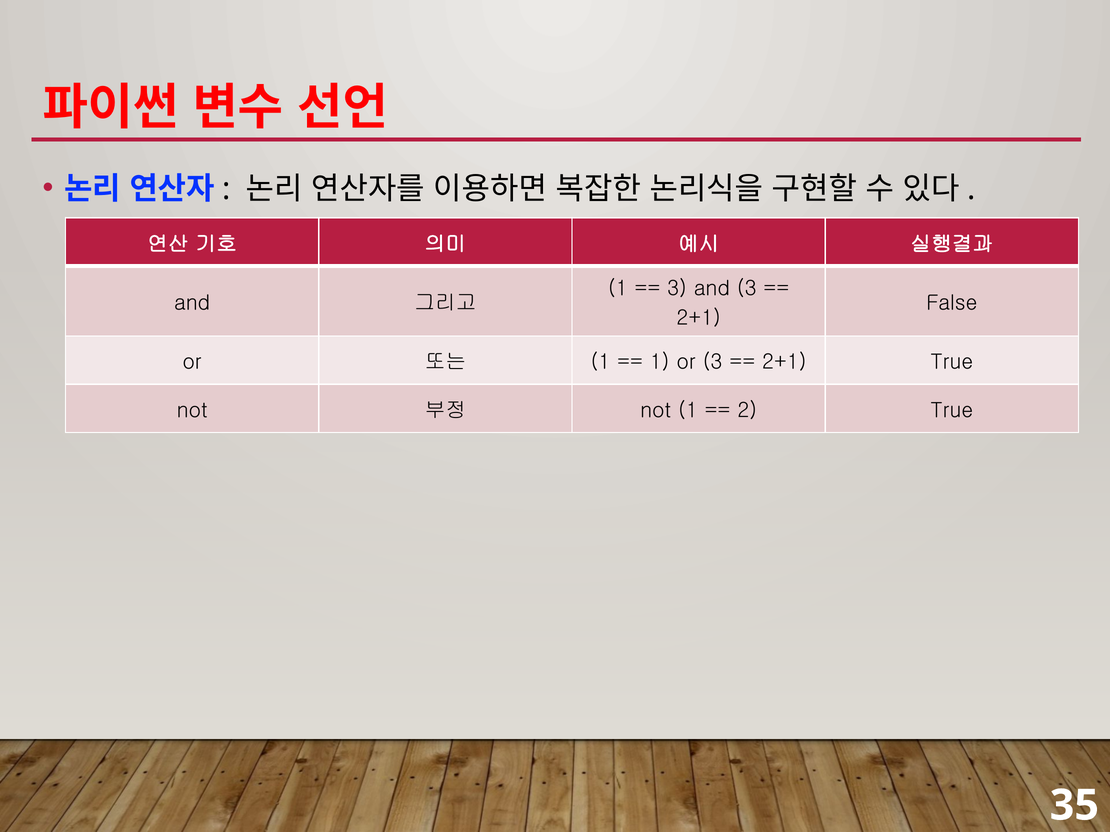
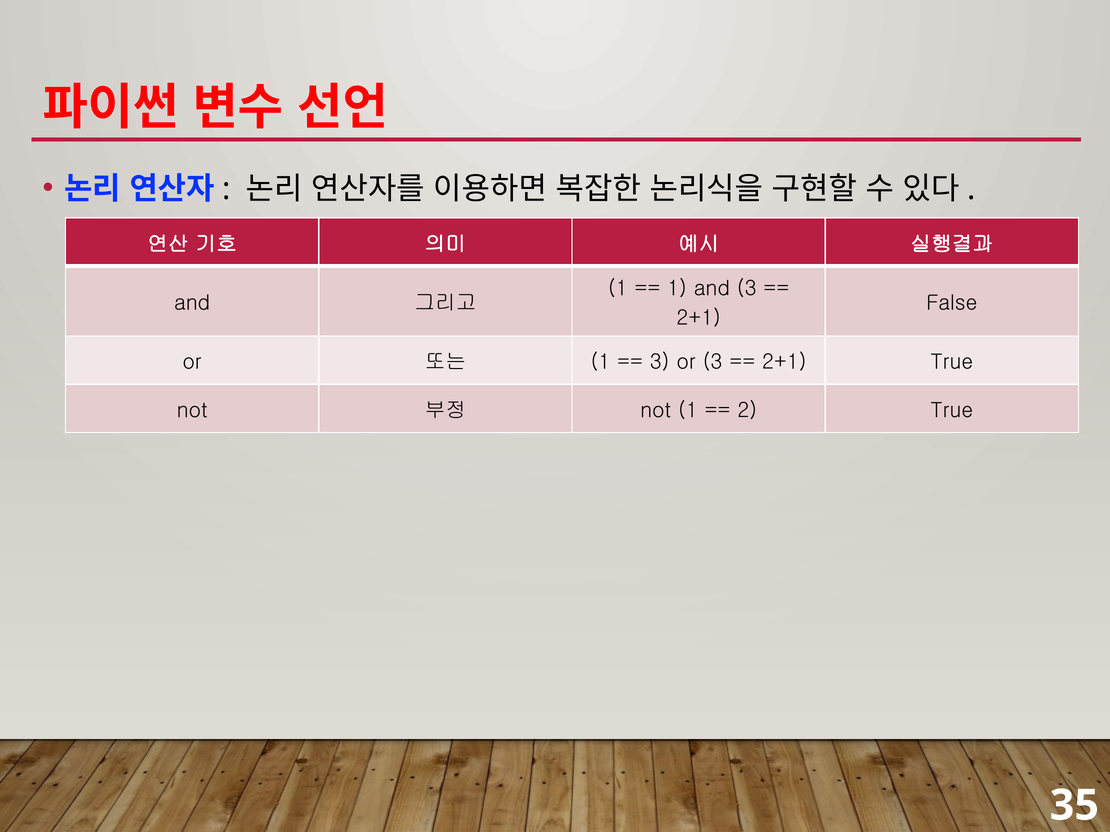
3 at (677, 288): 3 -> 1
1 at (660, 362): 1 -> 3
